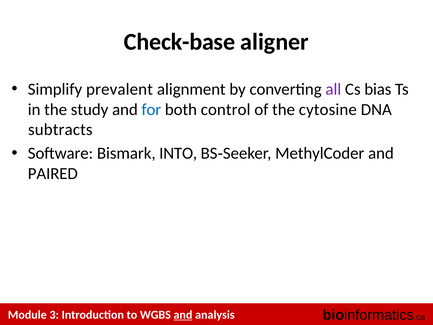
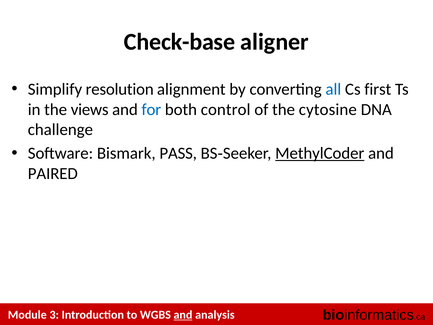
prevalent: prevalent -> resolution
all colour: purple -> blue
bias: bias -> first
study: study -> views
subtracts: subtracts -> challenge
INTO: INTO -> PASS
MethylCoder underline: none -> present
